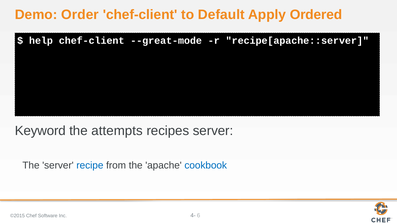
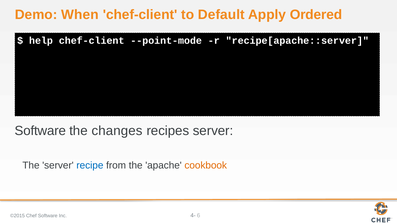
Order: Order -> When
--great-mode: --great-mode -> --point-mode
Keyword at (40, 131): Keyword -> Software
attempts: attempts -> changes
cookbook colour: blue -> orange
